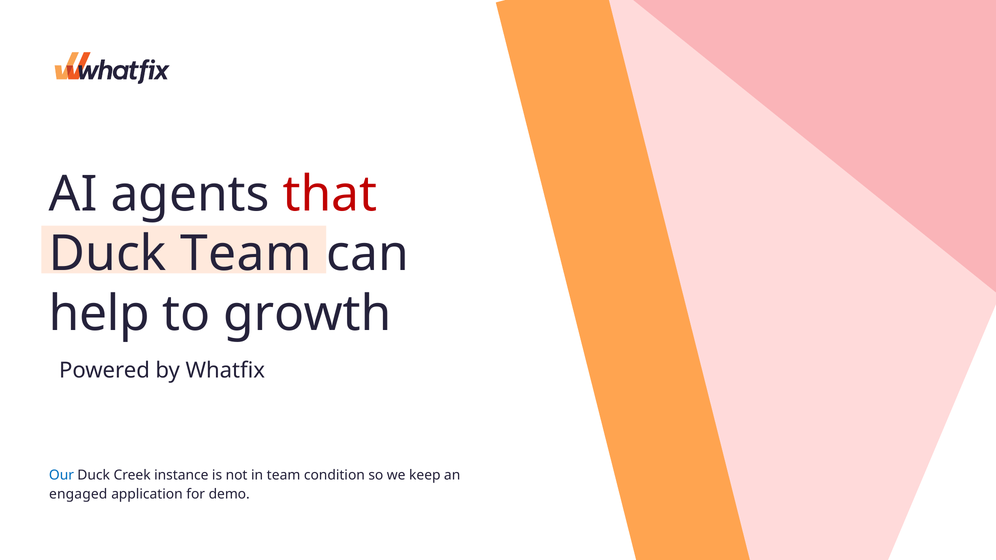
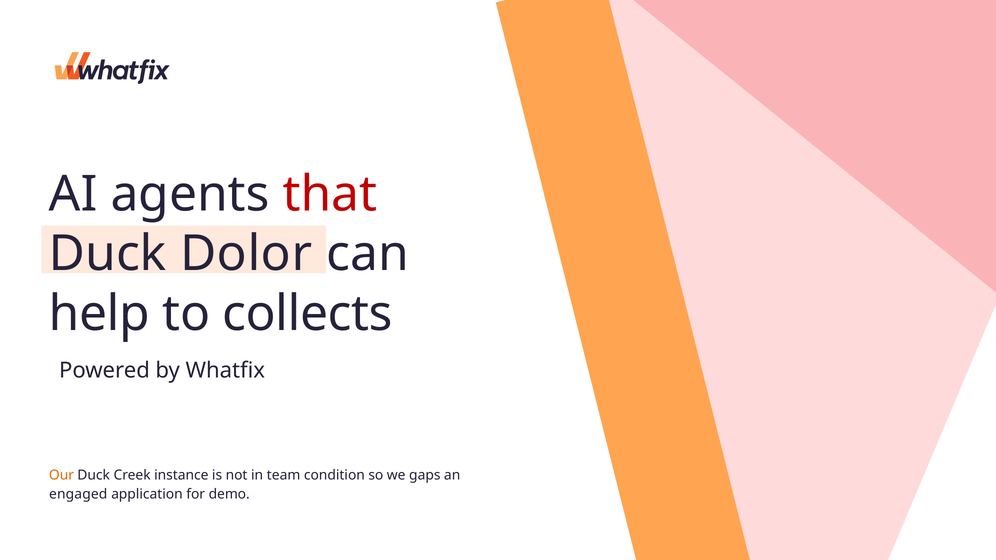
Duck Team: Team -> Dolor
growth: growth -> collects
Our colour: blue -> orange
keep: keep -> gaps
